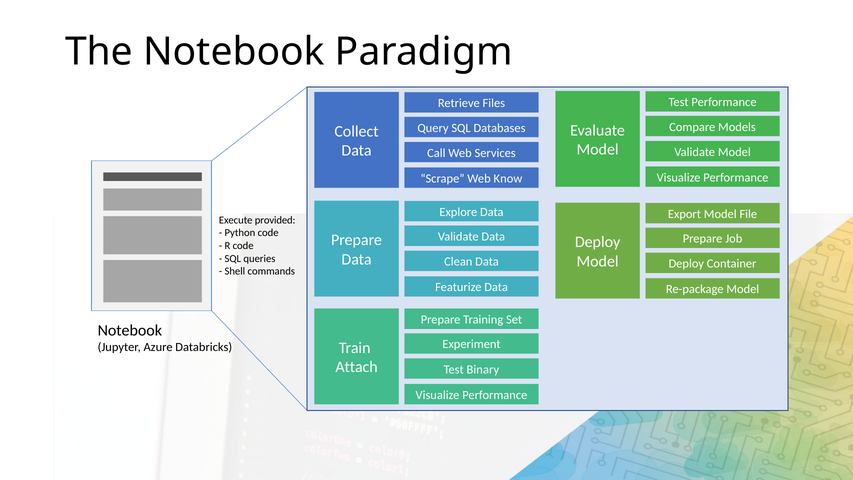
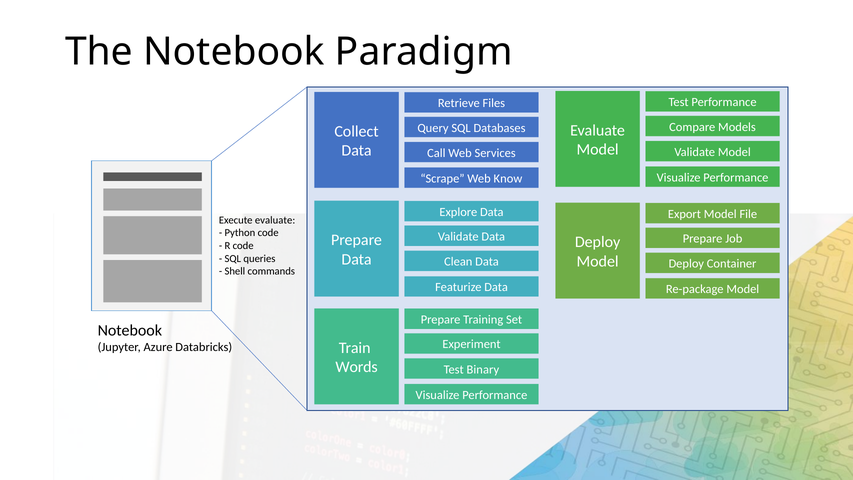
Execute provided: provided -> evaluate
Attach: Attach -> Words
